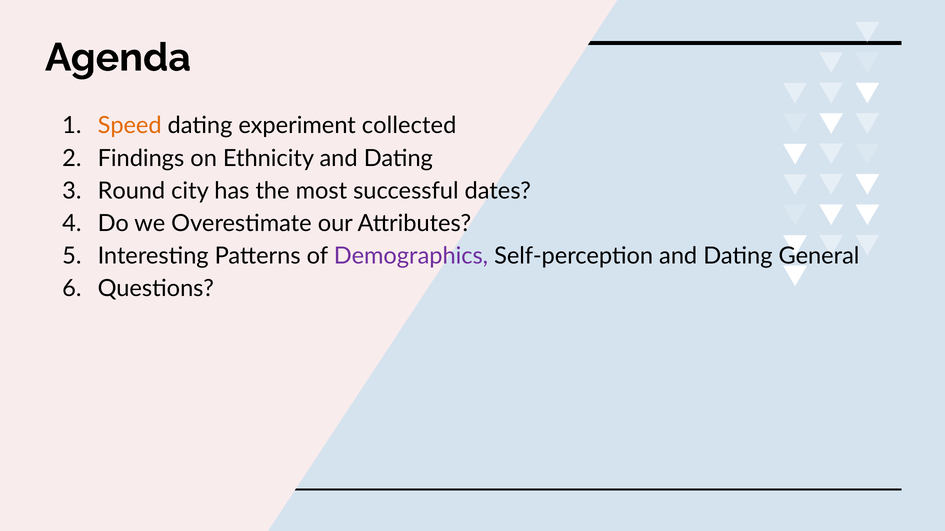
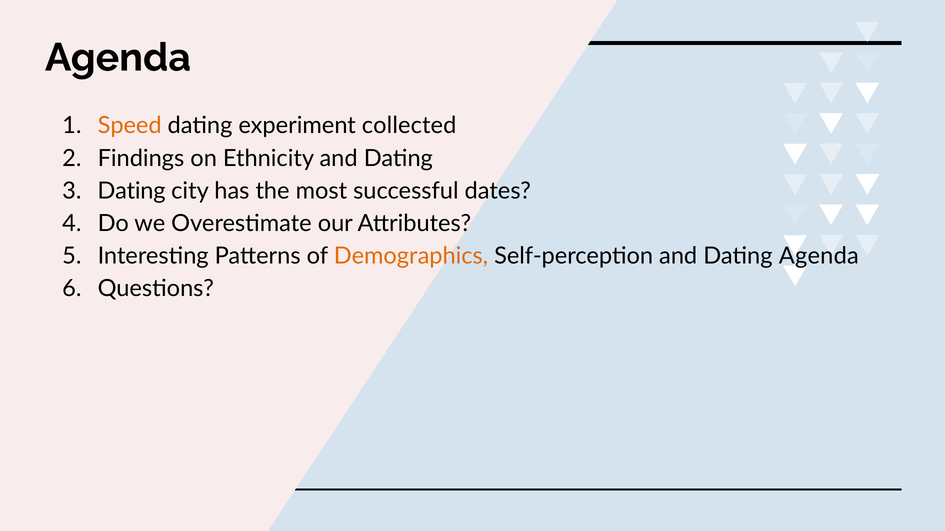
Round at (131, 191): Round -> Dating
Demographics colour: purple -> orange
Dating General: General -> Agenda
